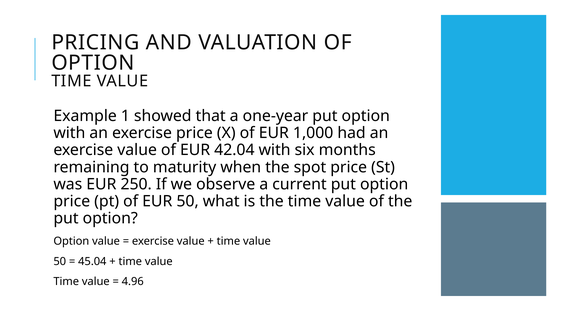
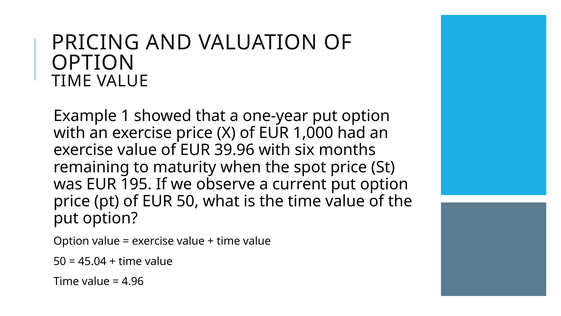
42.04: 42.04 -> 39.96
250: 250 -> 195
